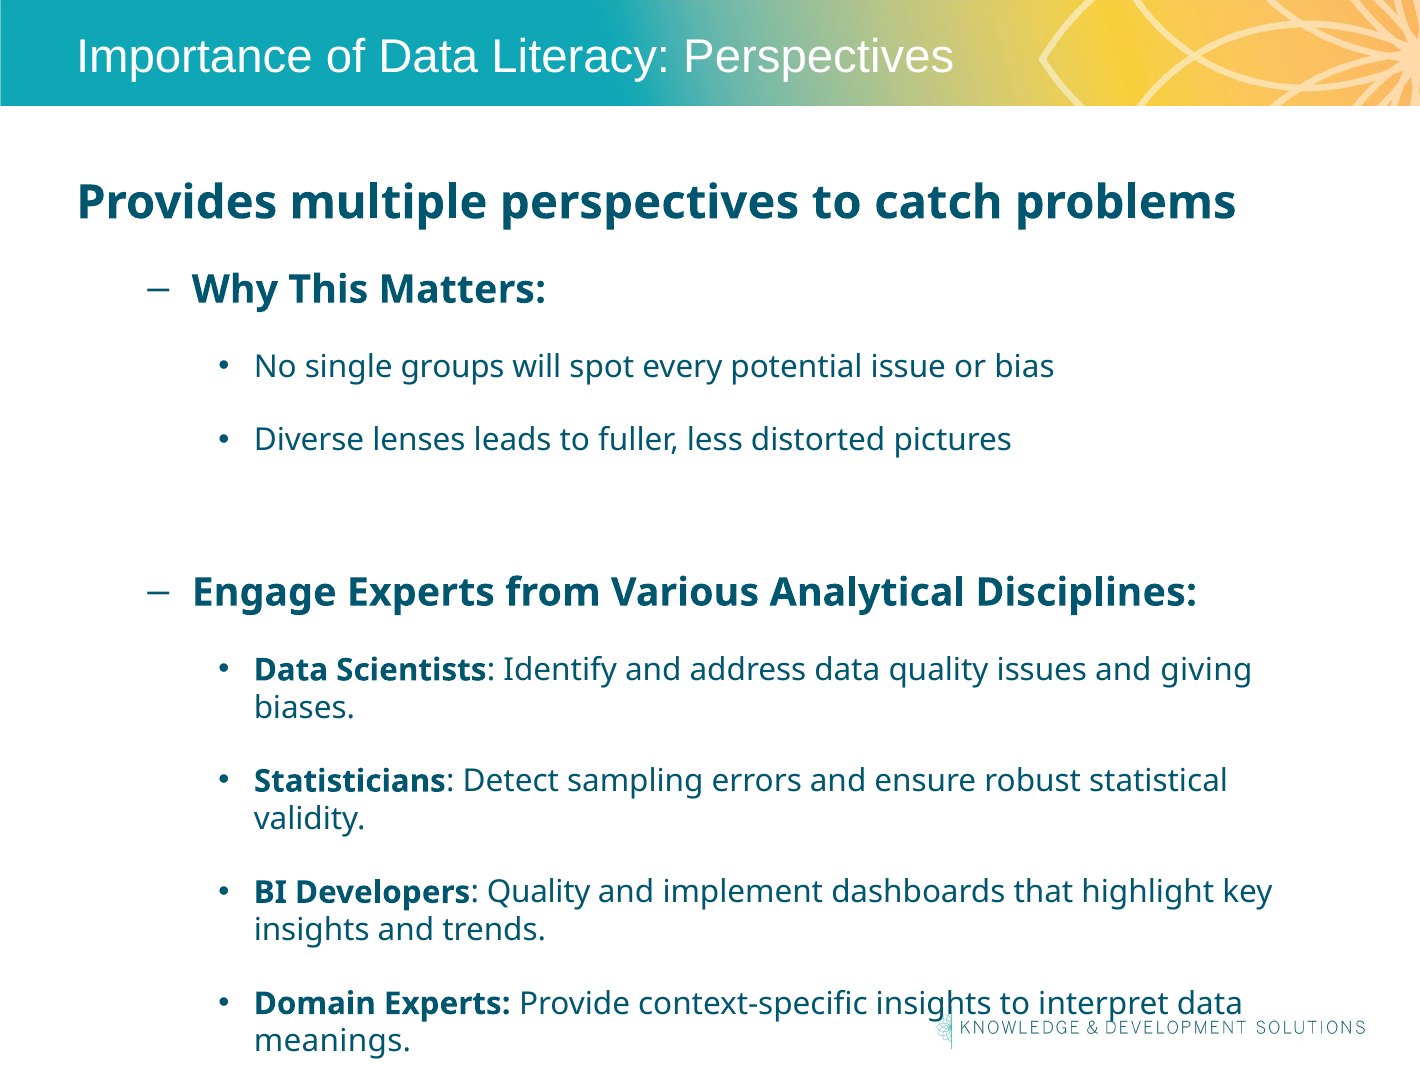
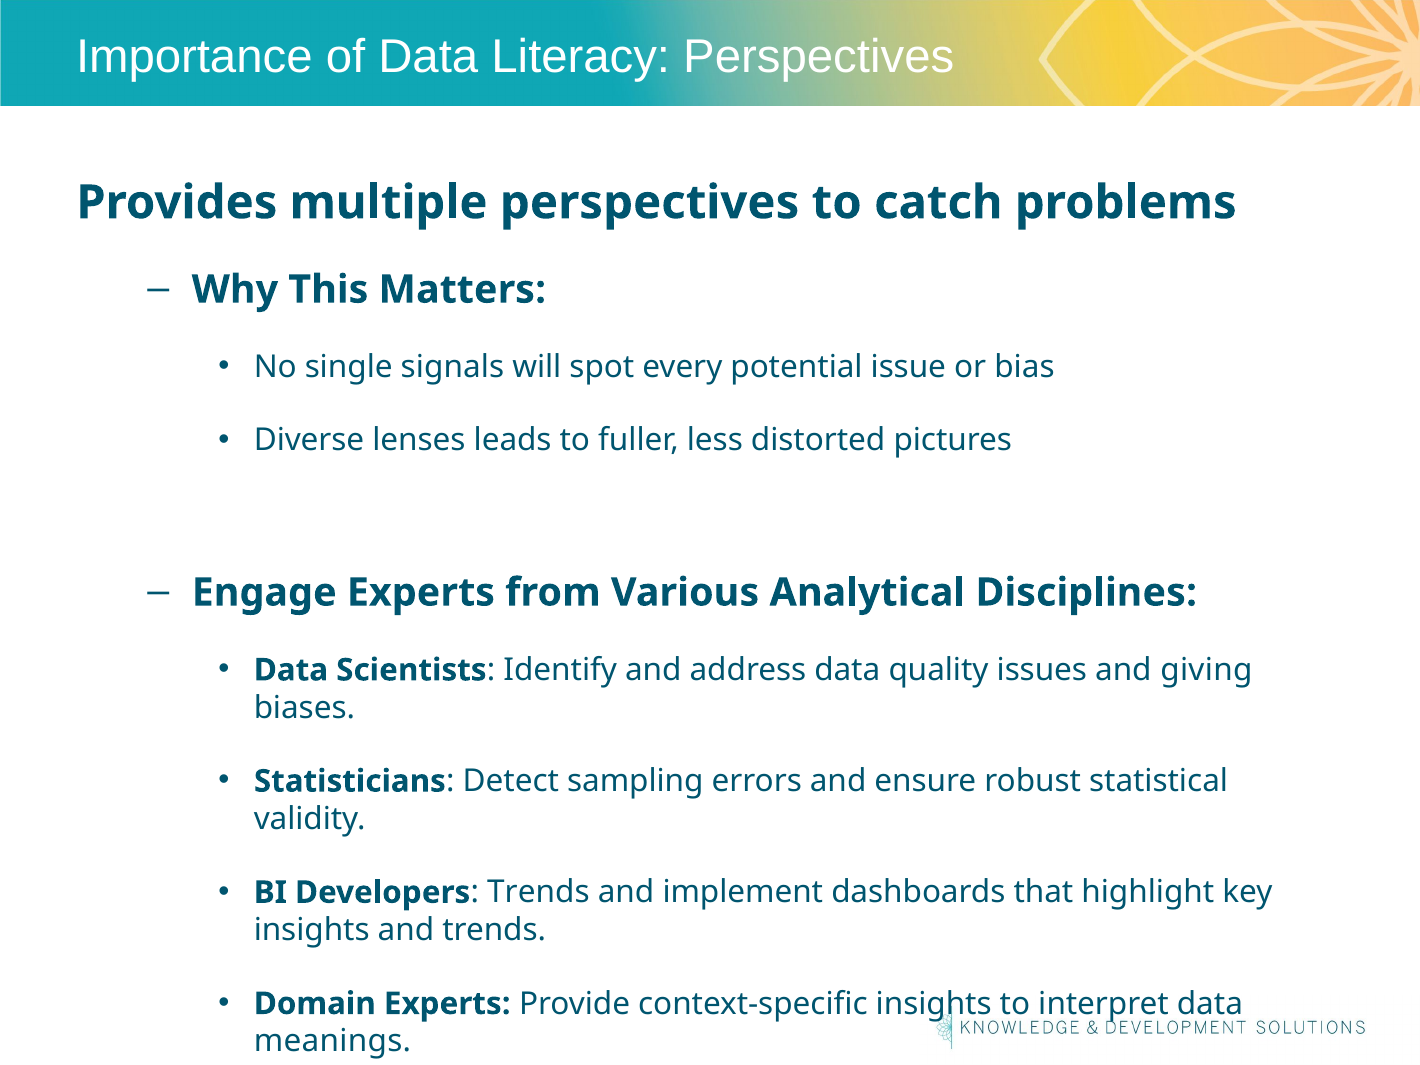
groups: groups -> signals
Developers Quality: Quality -> Trends
